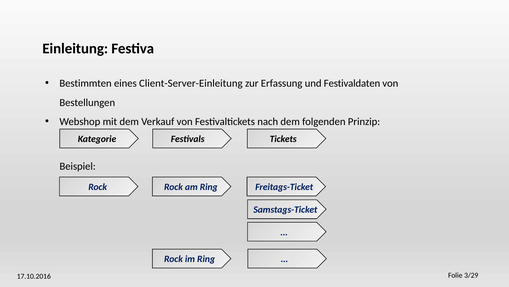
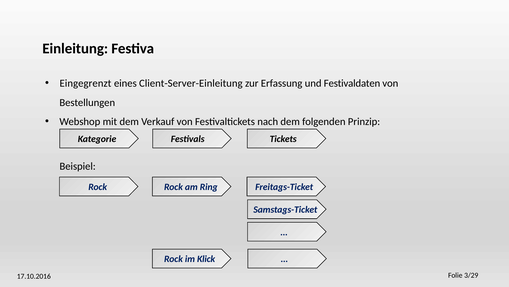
Bestimmten: Bestimmten -> Eingegrenzt
im Ring: Ring -> Klick
